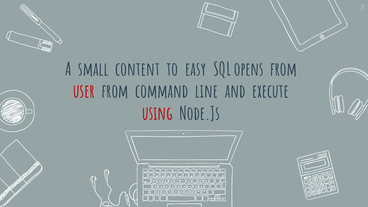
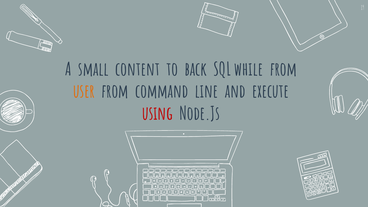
easy: easy -> back
opens: opens -> while
user colour: red -> orange
